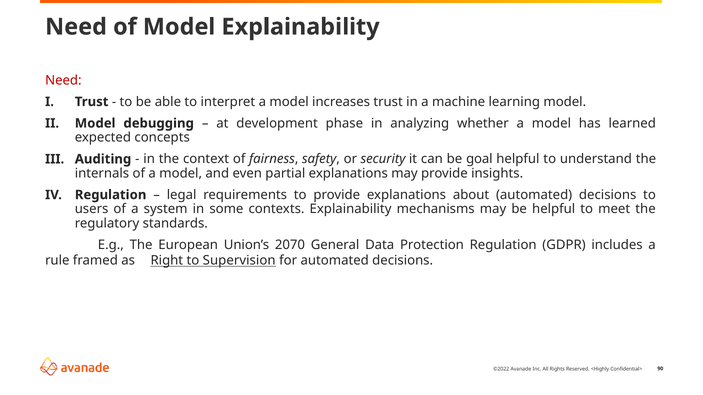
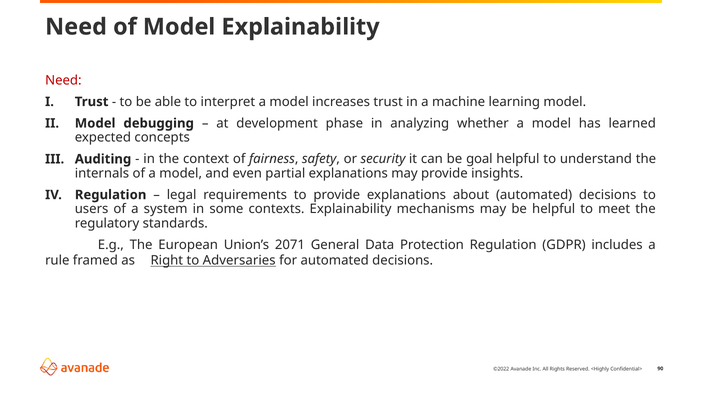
2070: 2070 -> 2071
Supervision: Supervision -> Adversaries
